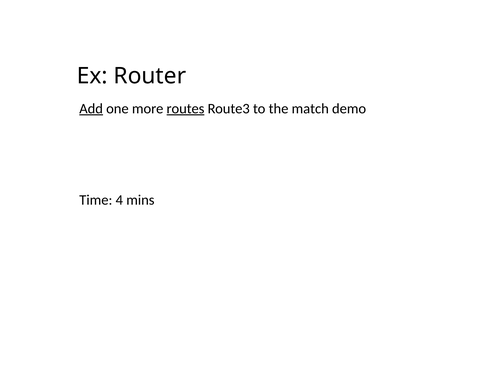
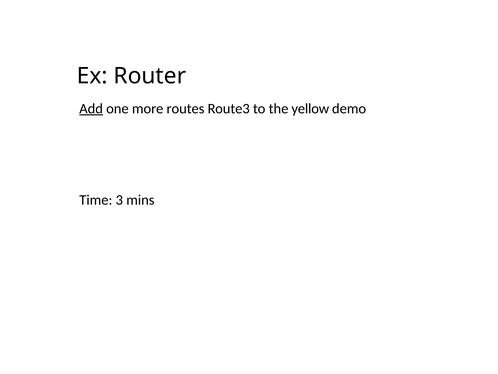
routes underline: present -> none
match: match -> yellow
4: 4 -> 3
